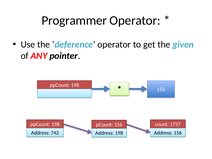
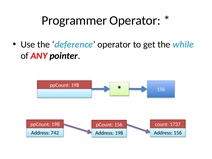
given: given -> while
